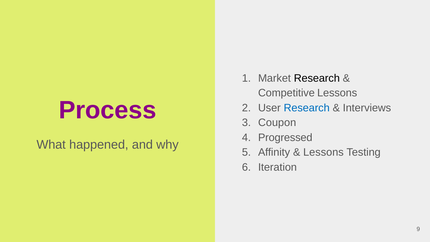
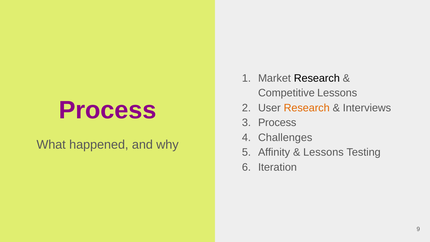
Research at (307, 108) colour: blue -> orange
Coupon at (277, 123): Coupon -> Process
Progressed: Progressed -> Challenges
